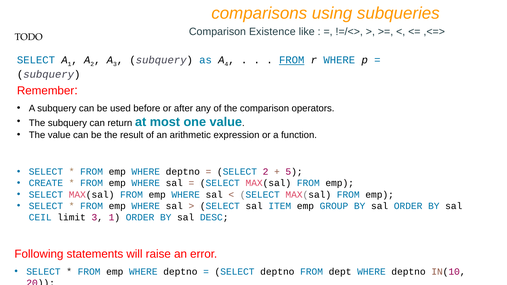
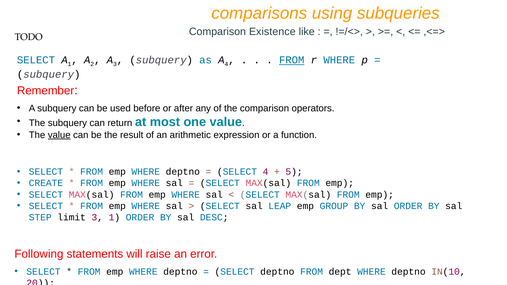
value at (59, 135) underline: none -> present
SELECT 2: 2 -> 4
ITEM: ITEM -> LEAP
CEIL: CEIL -> STEP
